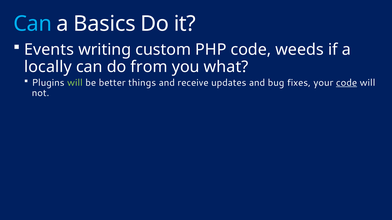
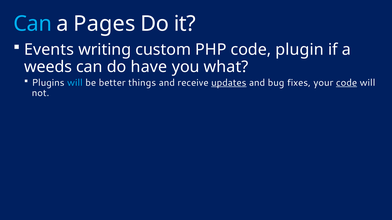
Basics: Basics -> Pages
weeds: weeds -> plugin
locally: locally -> weeds
from: from -> have
will at (75, 83) colour: light green -> light blue
updates underline: none -> present
